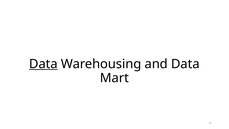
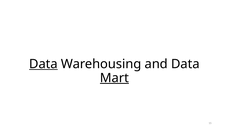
Mart underline: none -> present
